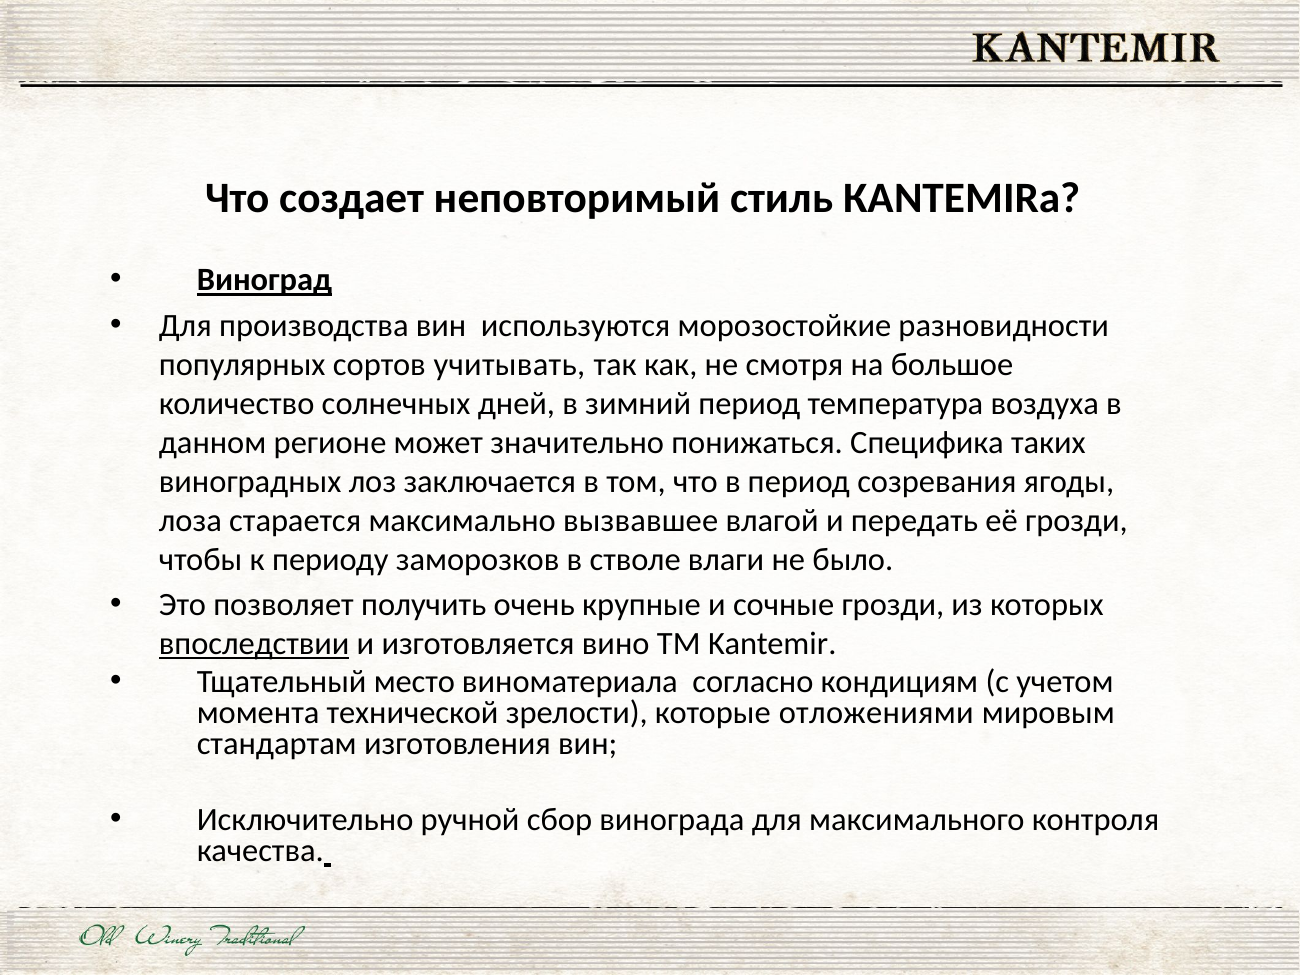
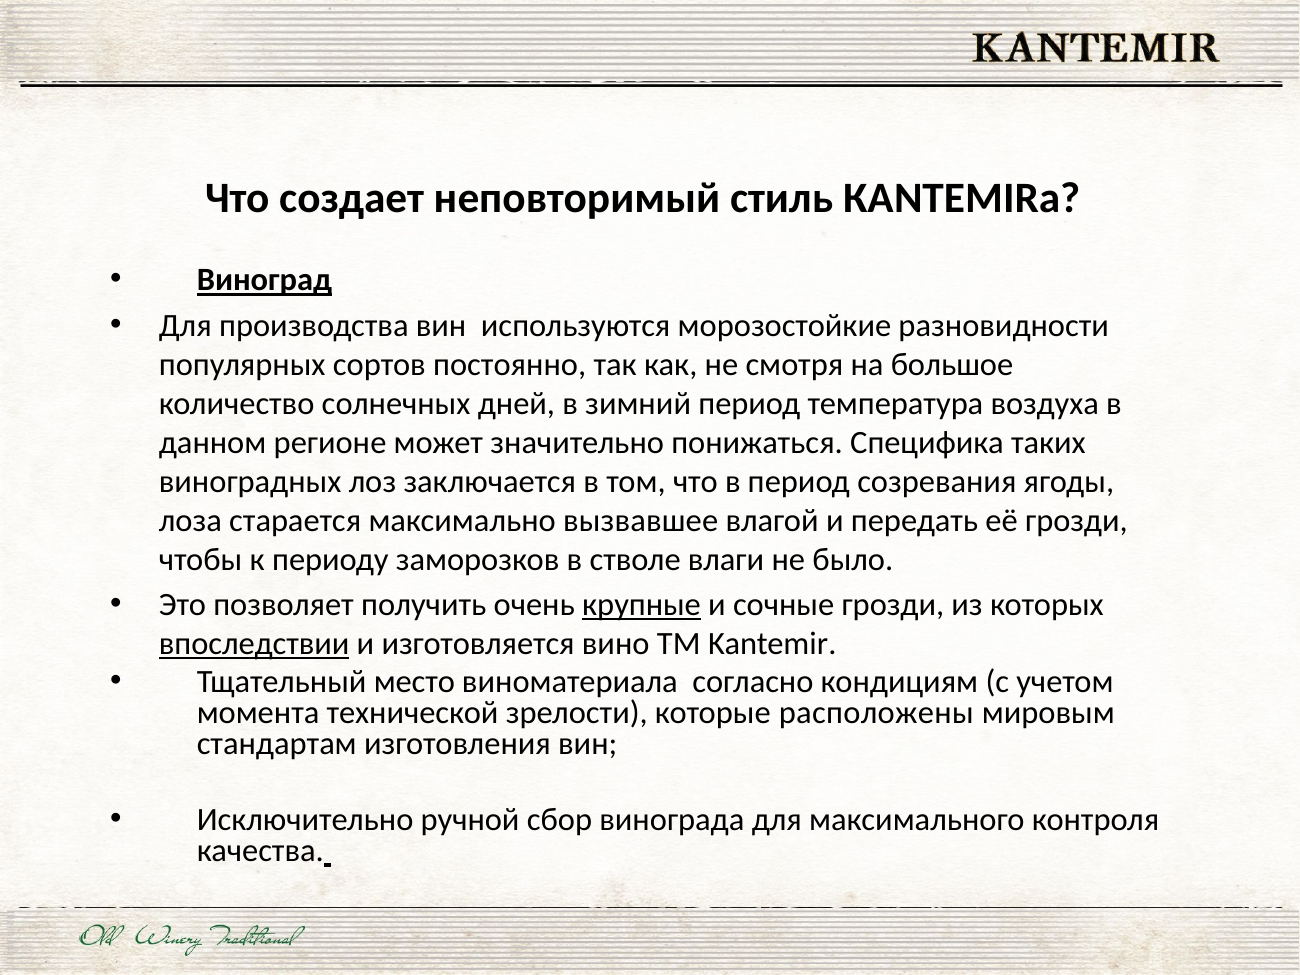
учитывать: учитывать -> постоянно
крупные underline: none -> present
отложениями: отложениями -> расположены
